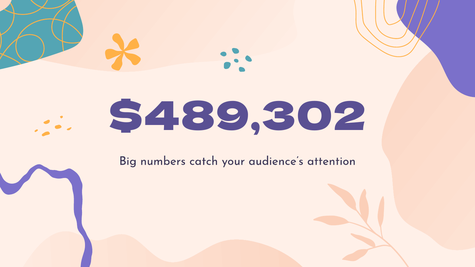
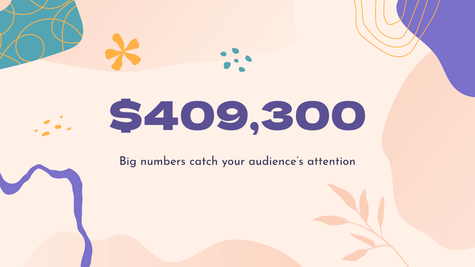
$489,302: $489,302 -> $409,300
